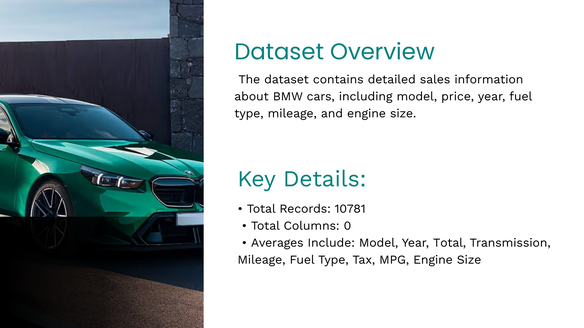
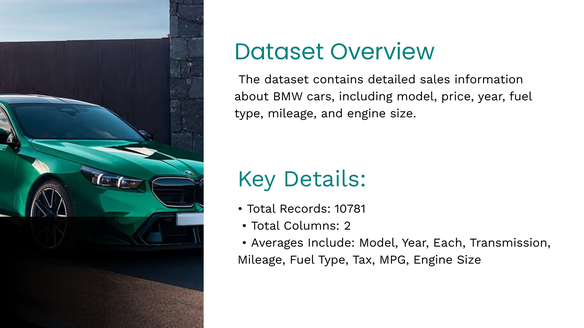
0: 0 -> 2
Year Total: Total -> Each
